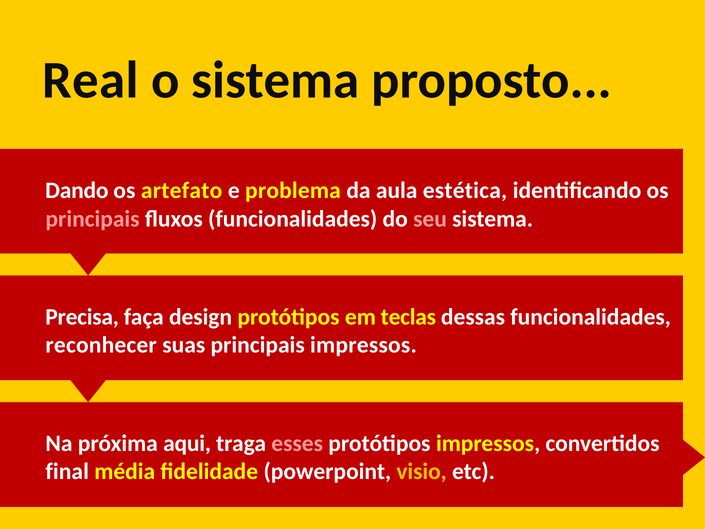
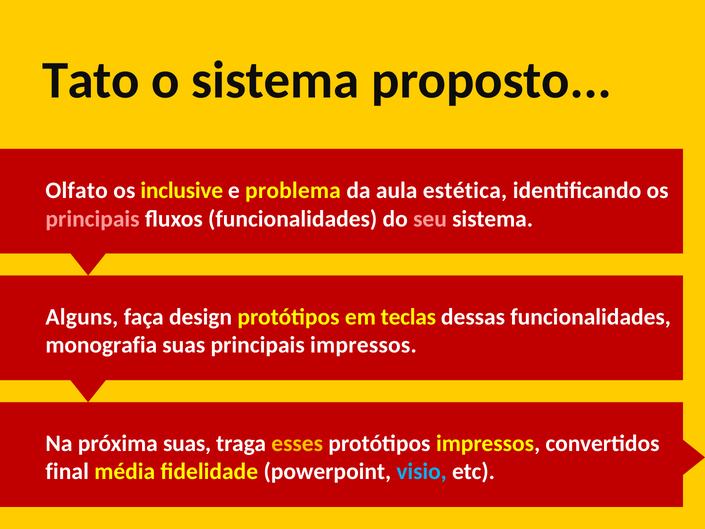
Real: Real -> Tato
Dando: Dando -> Olfato
artefato: artefato -> inclusive
Precisa: Precisa -> Alguns
reconhecer: reconhecer -> monografia
próxima aqui: aqui -> suas
esses colour: pink -> yellow
visio colour: yellow -> light blue
